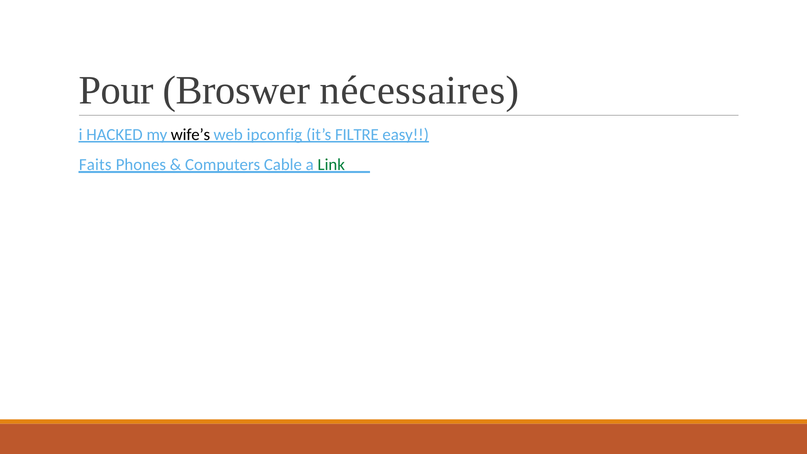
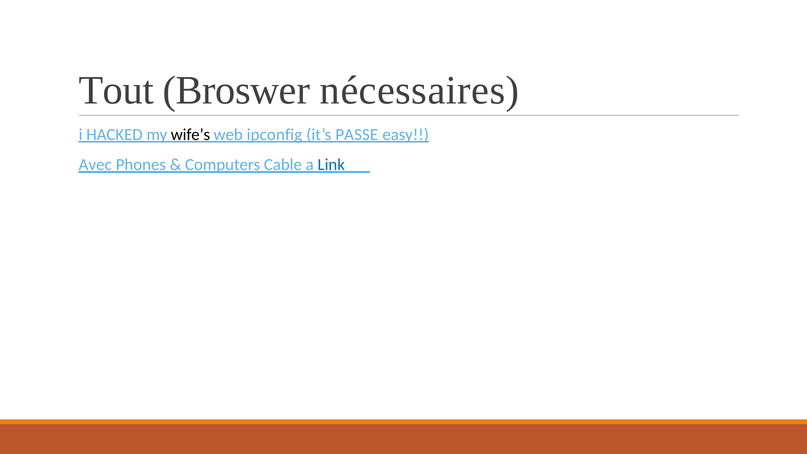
Pour: Pour -> Tout
FILTRE: FILTRE -> PASSE
Faits: Faits -> Avec
Link colour: green -> blue
